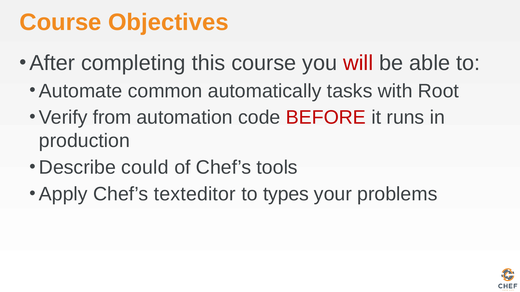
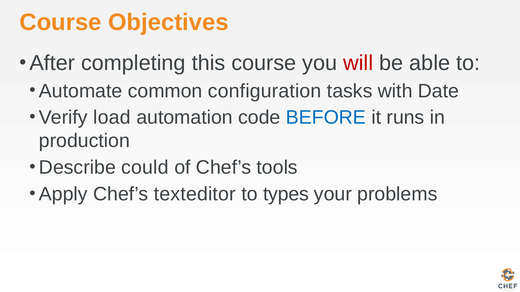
automatically: automatically -> configuration
Root: Root -> Date
from: from -> load
BEFORE colour: red -> blue
